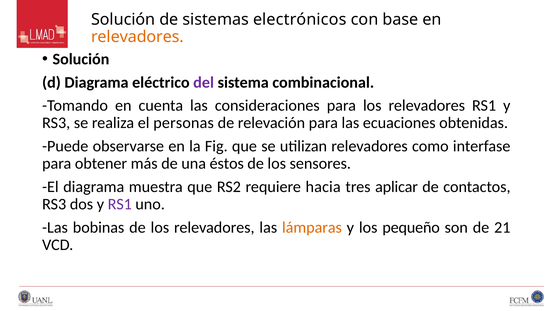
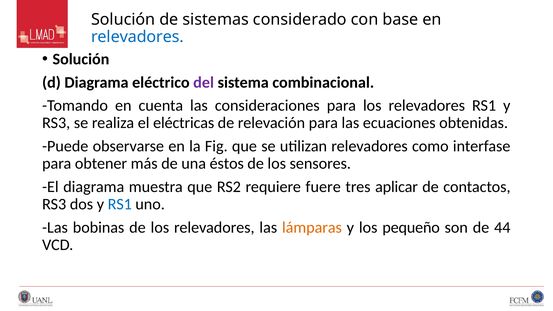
electrónicos: electrónicos -> considerado
relevadores at (137, 37) colour: orange -> blue
personas: personas -> eléctricas
hacia: hacia -> fuere
RS1 at (120, 204) colour: purple -> blue
21: 21 -> 44
